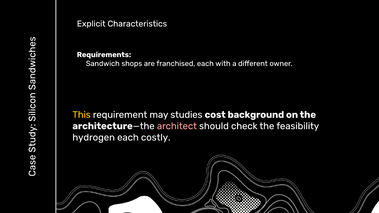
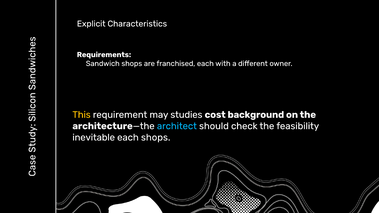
architect colour: pink -> light blue
hydrogen: hydrogen -> inevitable
each costly: costly -> shops
